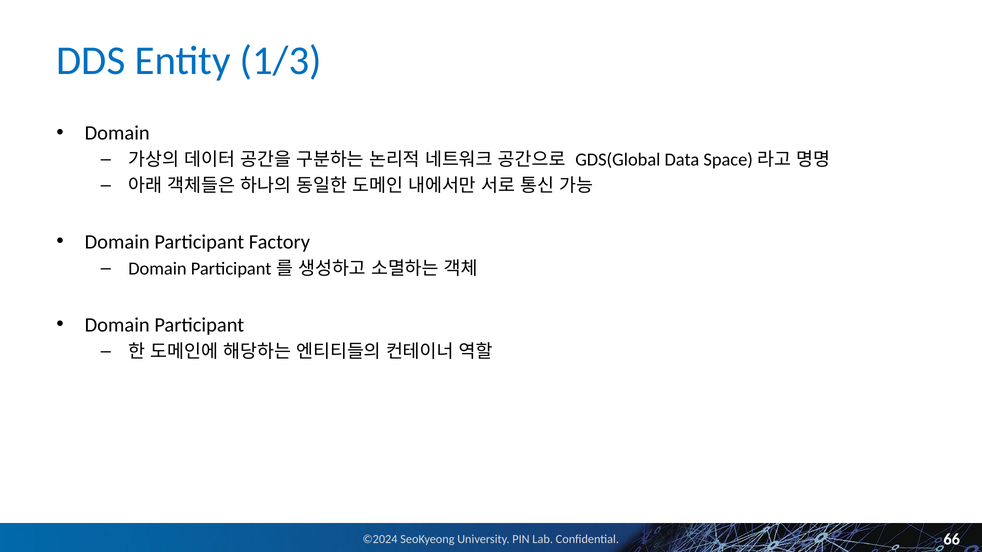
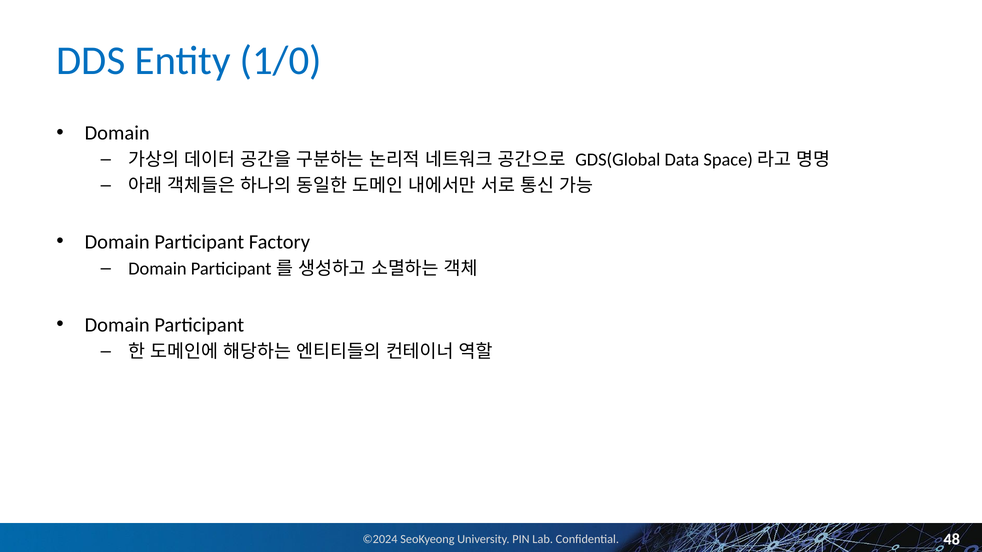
1/3: 1/3 -> 1/0
66: 66 -> 48
